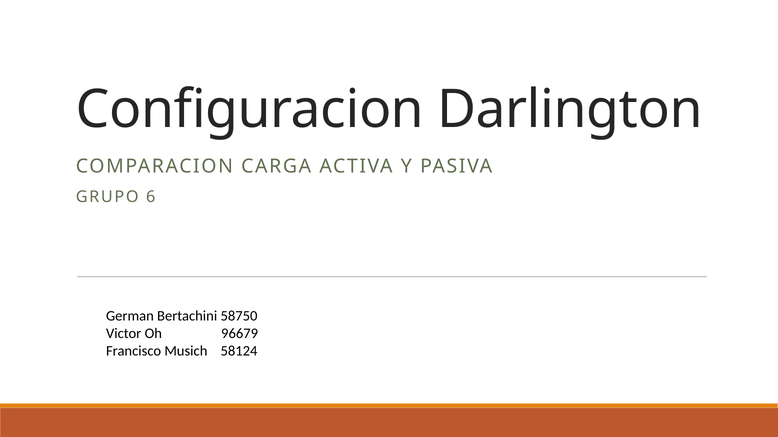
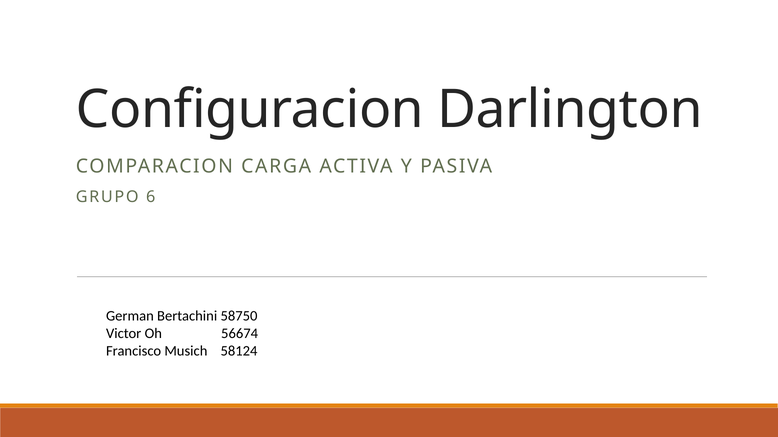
96679: 96679 -> 56674
